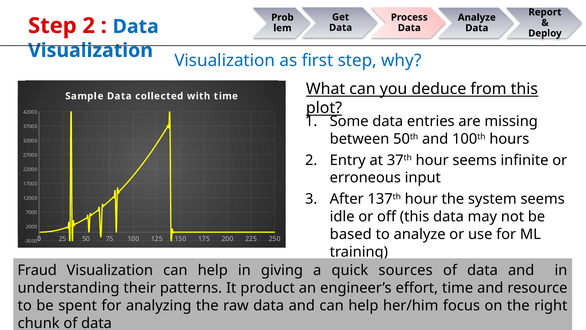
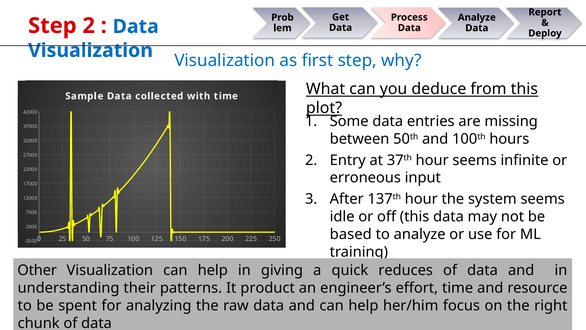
Fraud: Fraud -> Other
sources: sources -> reduces
